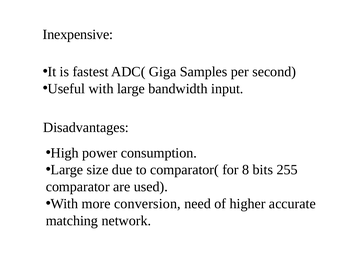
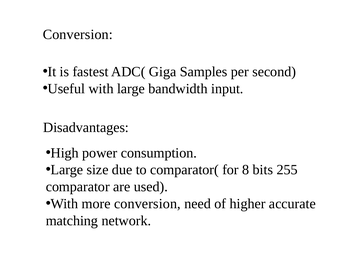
Inexpensive at (78, 34): Inexpensive -> Conversion
